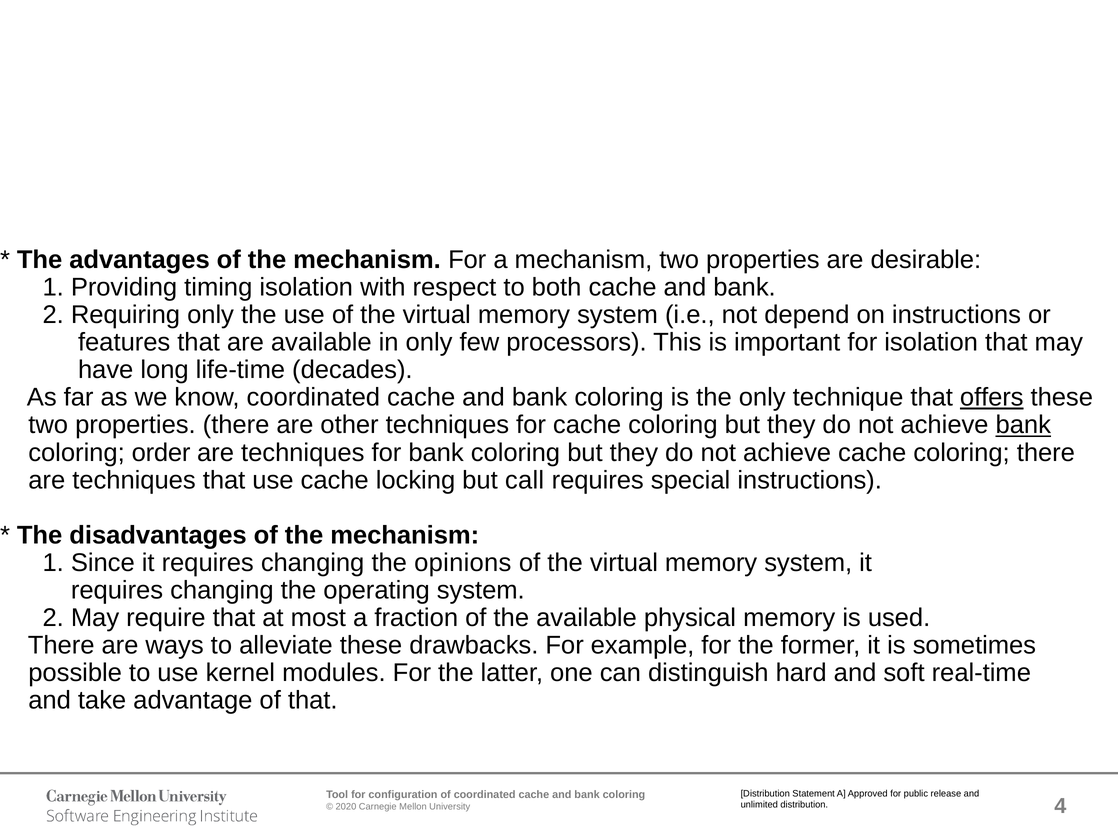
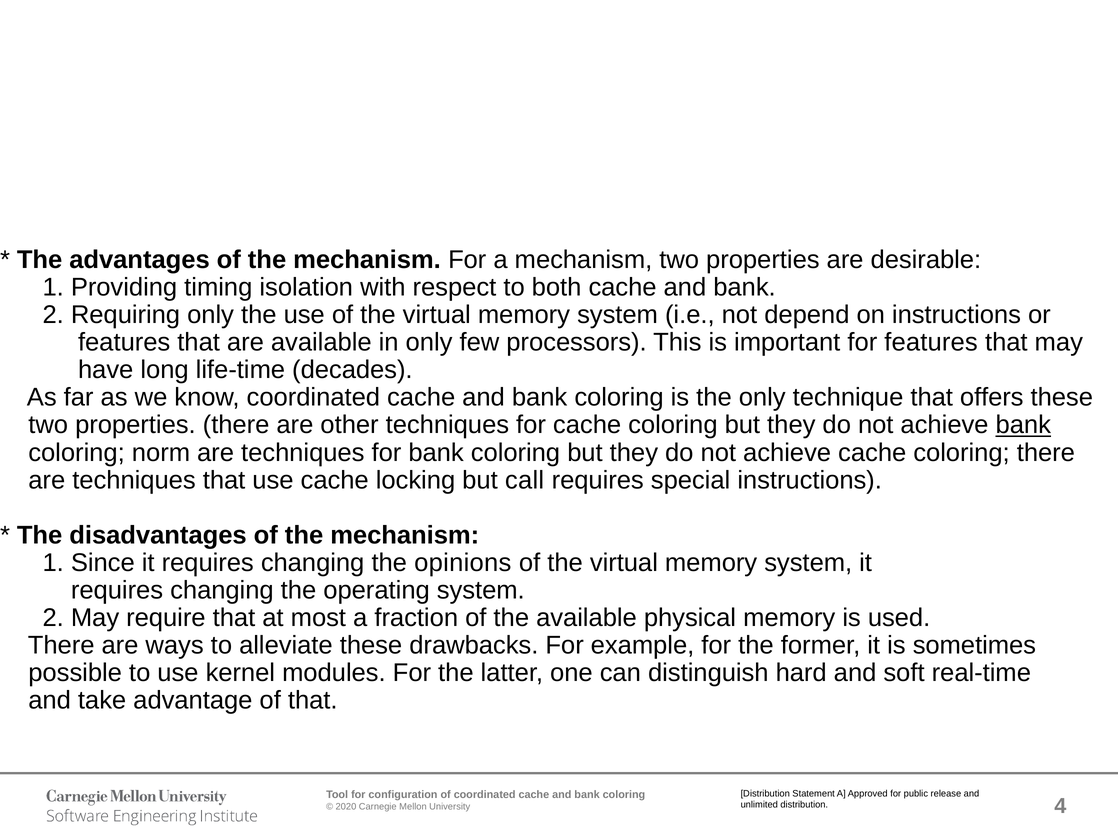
for isolation: isolation -> features
offers underline: present -> none
order: order -> norm
